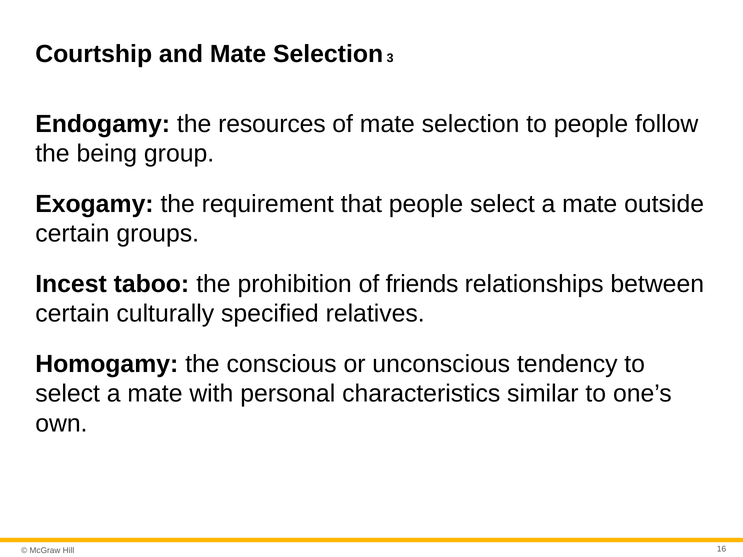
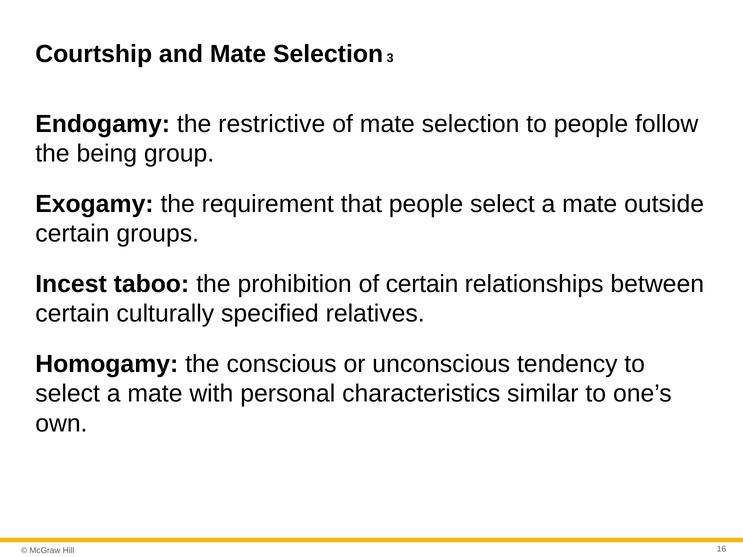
resources: resources -> restrictive
of friends: friends -> certain
